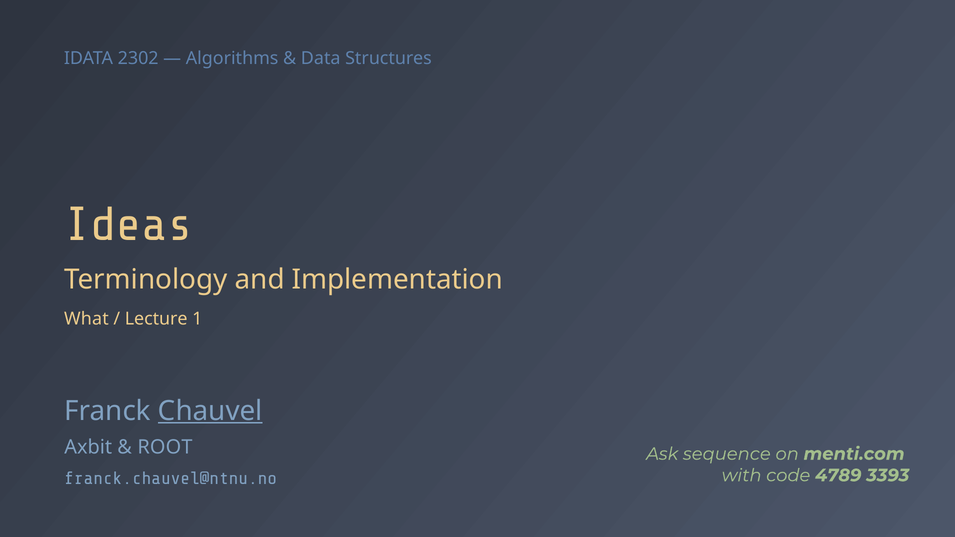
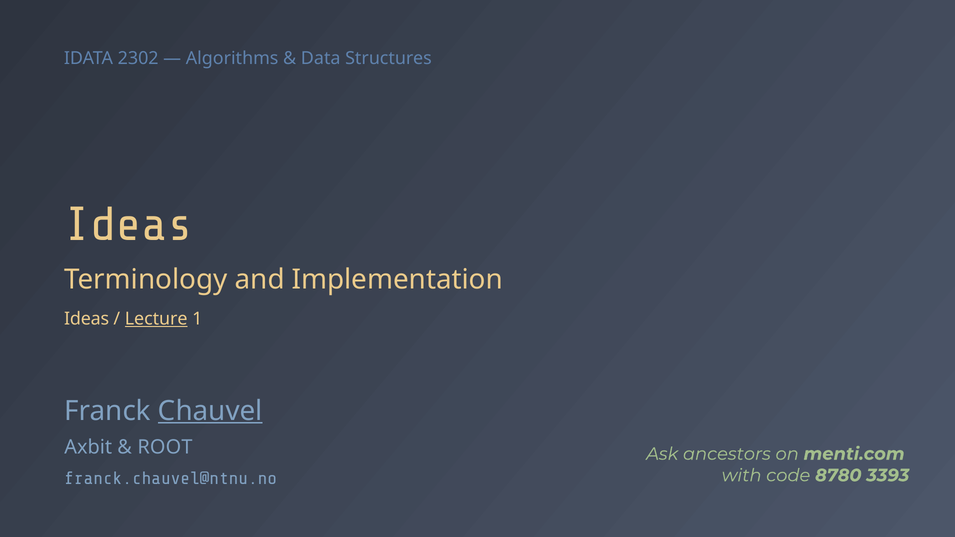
What at (86, 319): What -> Ideas
Lecture underline: none -> present
sequence: sequence -> ancestors
4789: 4789 -> 8780
